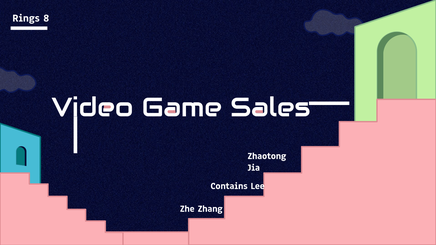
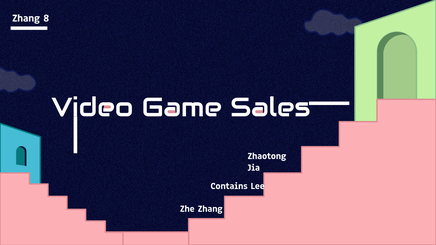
Rings at (26, 18): Rings -> Zhang
